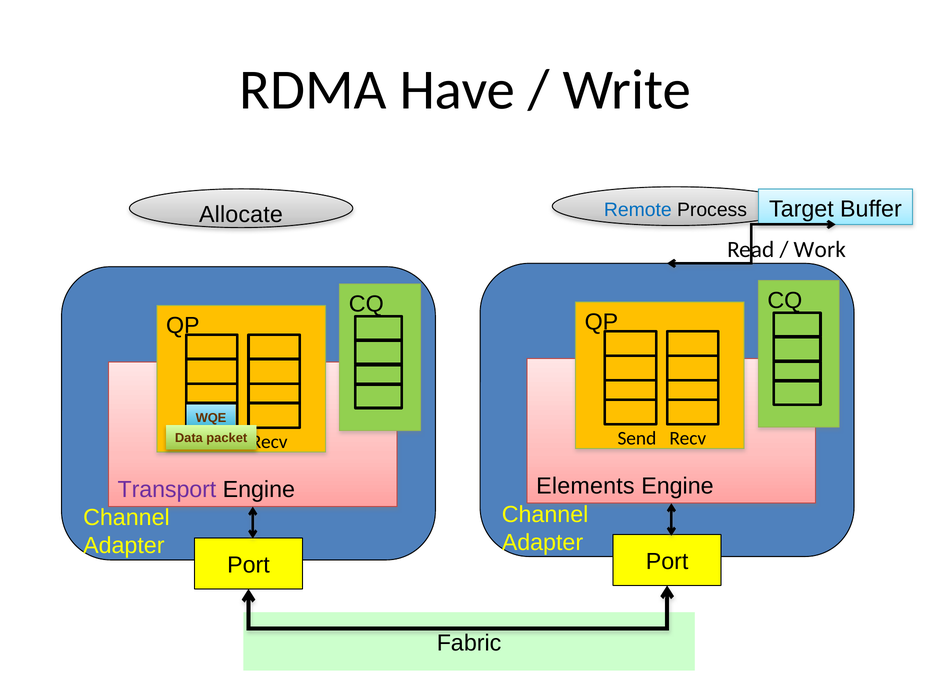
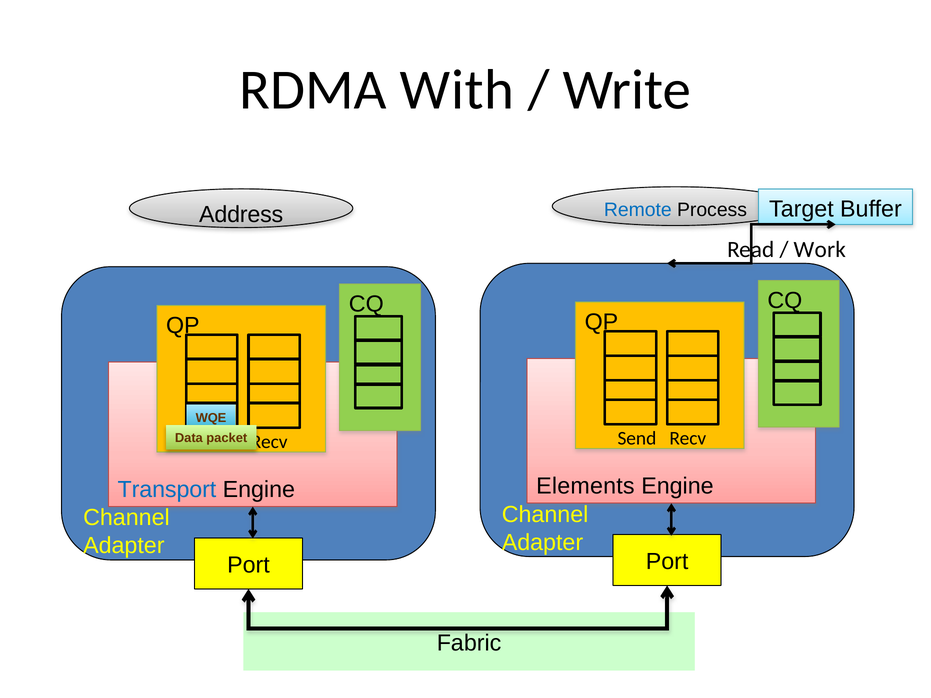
Have: Have -> With
Allocate: Allocate -> Address
Transport colour: purple -> blue
